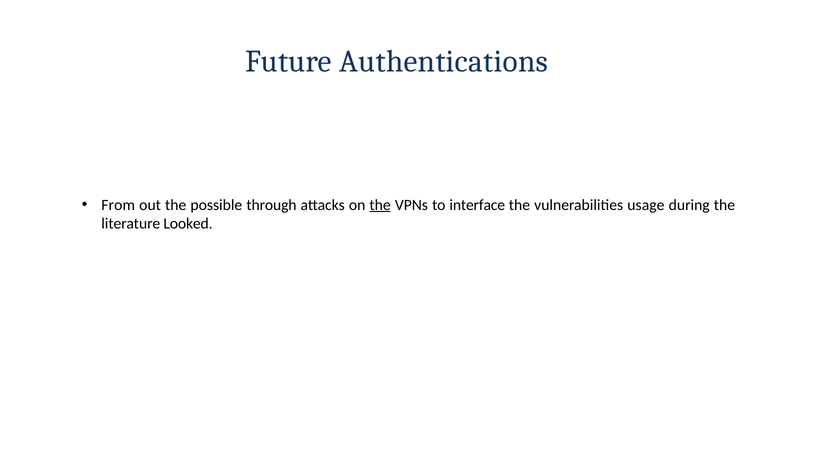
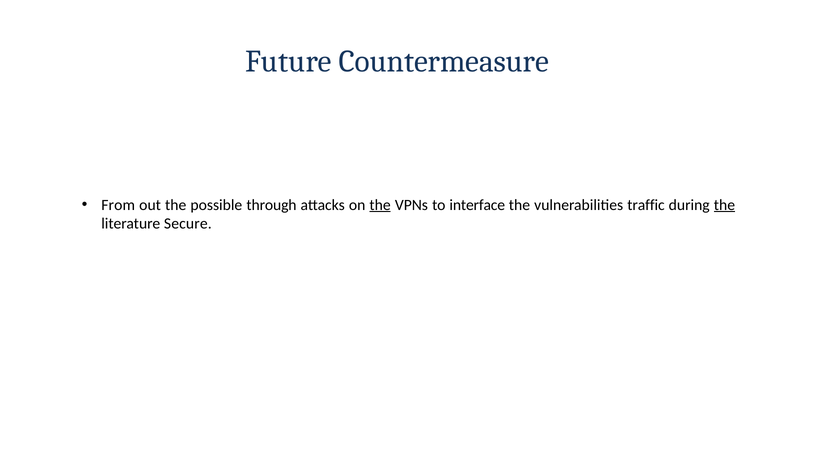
Authentications: Authentications -> Countermeasure
usage: usage -> traffic
the at (724, 205) underline: none -> present
Looked: Looked -> Secure
